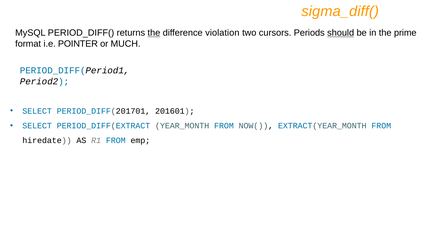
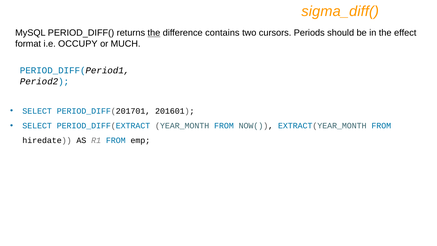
violation: violation -> contains
should underline: present -> none
prime: prime -> effect
POINTER: POINTER -> OCCUPY
